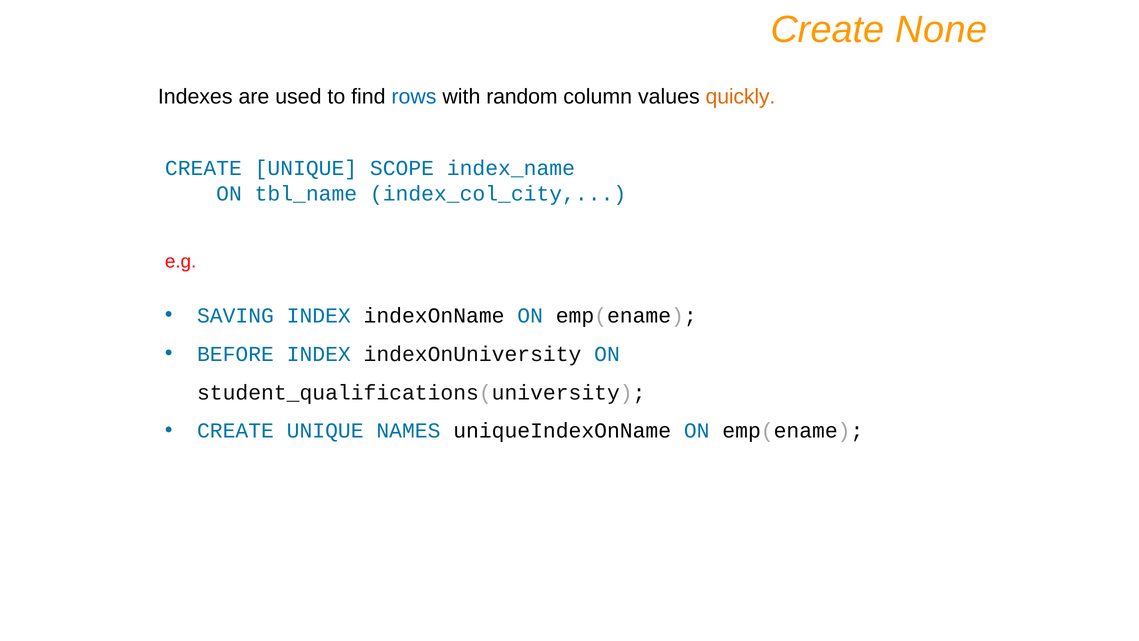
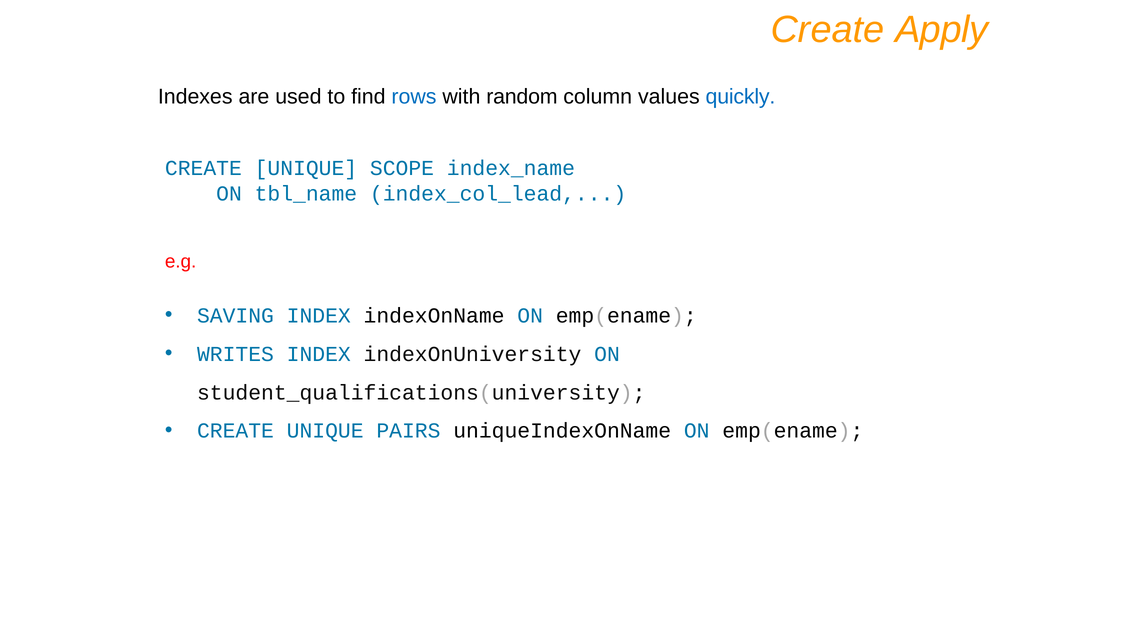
None: None -> Apply
quickly colour: orange -> blue
index_col_city: index_col_city -> index_col_lead
BEFORE: BEFORE -> WRITES
NAMES: NAMES -> PAIRS
